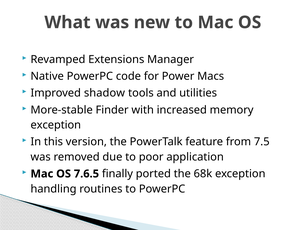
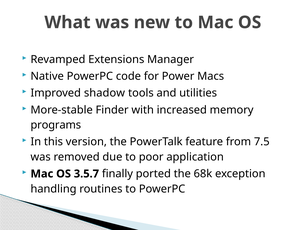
exception at (56, 125): exception -> programs
7.6.5: 7.6.5 -> 3.5.7
